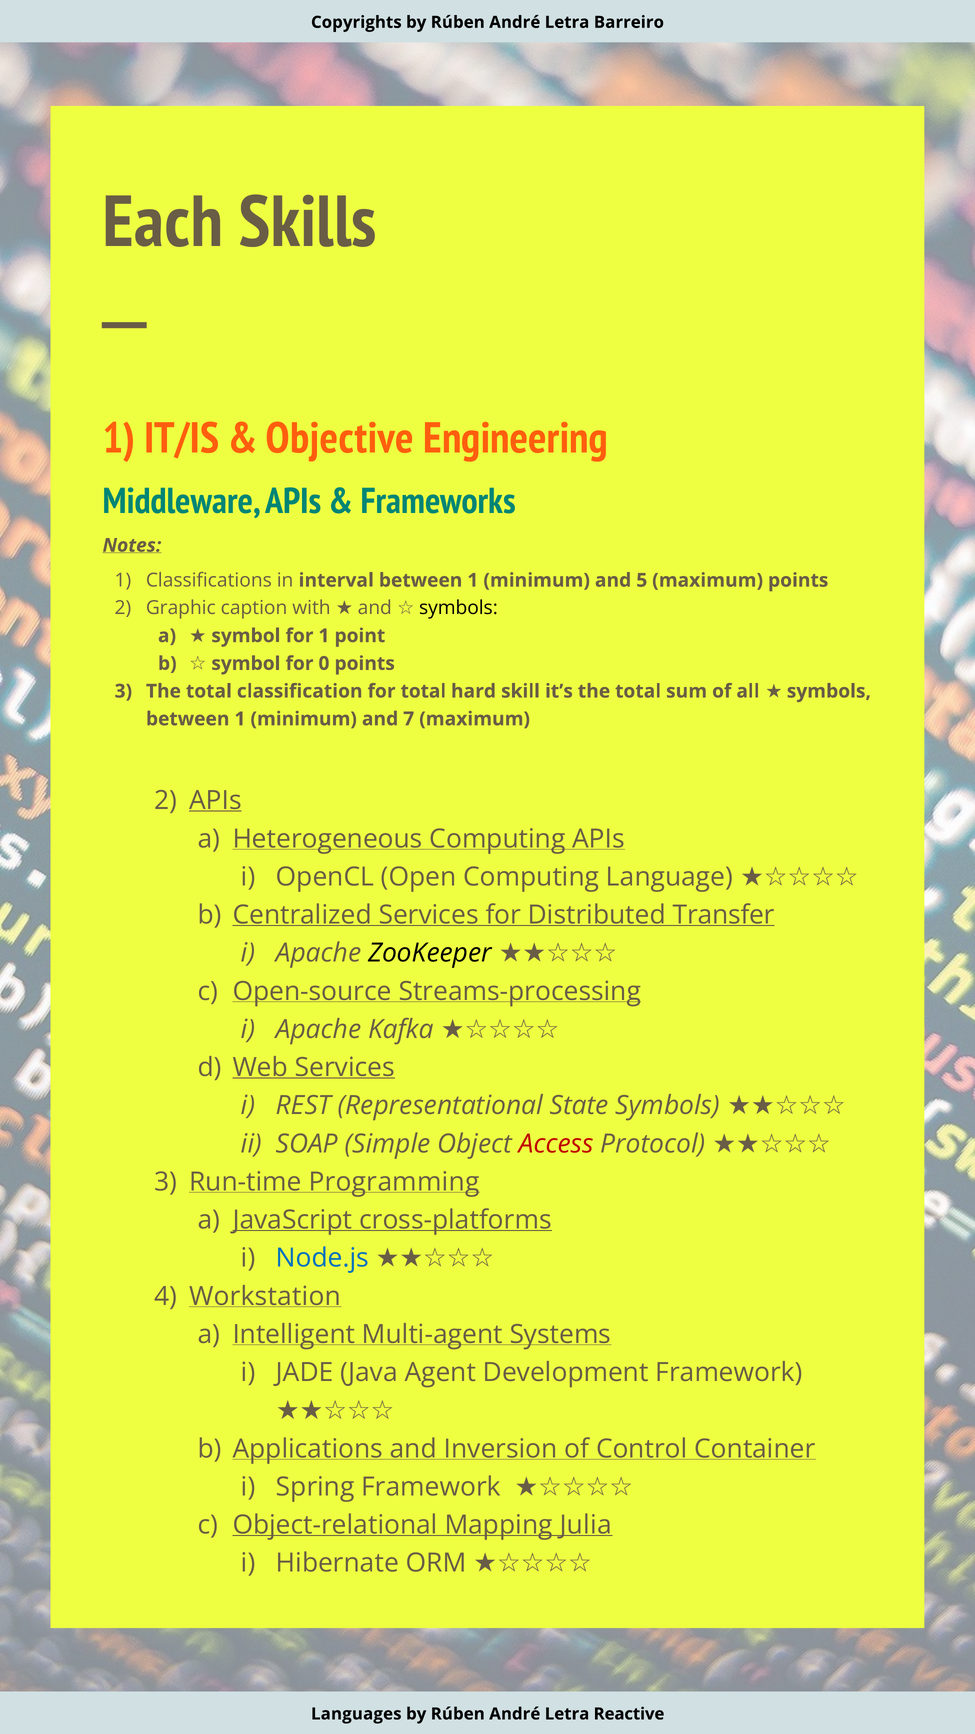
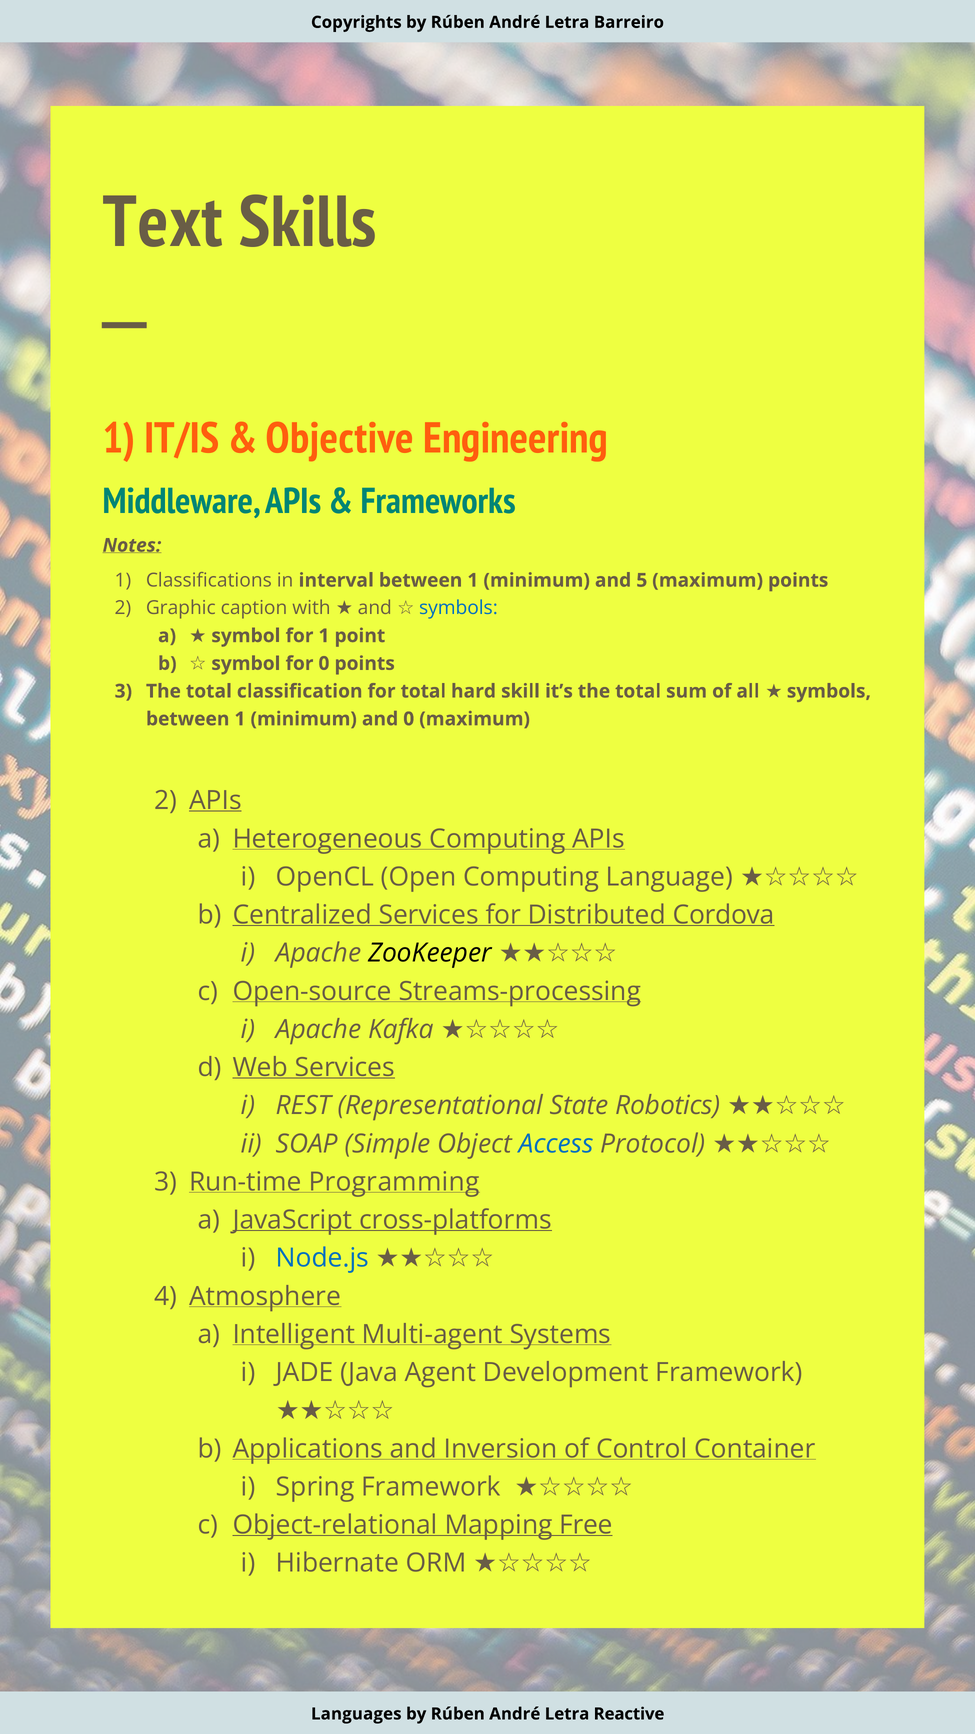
Each: Each -> Text
symbols at (458, 608) colour: black -> blue
and 7: 7 -> 0
Transfer: Transfer -> Cordova
State Symbols: Symbols -> Robotics
Access colour: red -> blue
Workstation: Workstation -> Atmosphere
Julia: Julia -> Free
